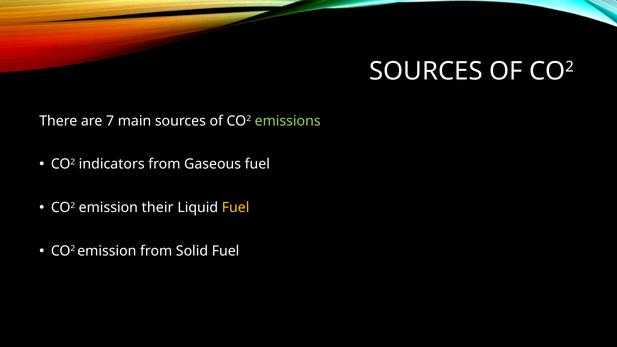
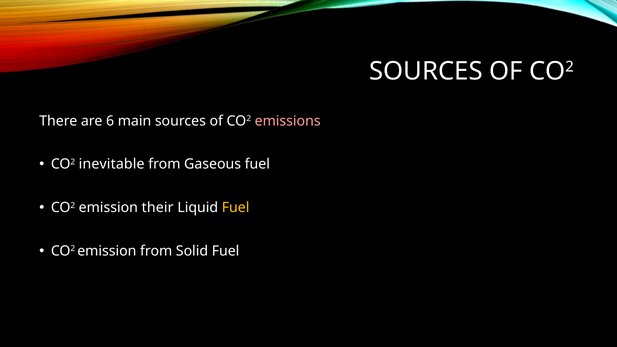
7: 7 -> 6
emissions colour: light green -> pink
indicators: indicators -> inevitable
